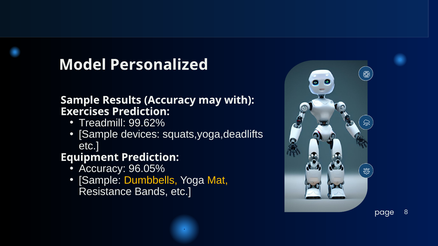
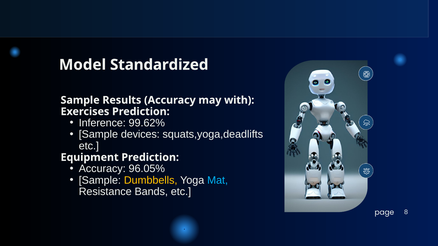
Personalized: Personalized -> Standardized
Treadmill: Treadmill -> Inference
Mat colour: yellow -> light blue
